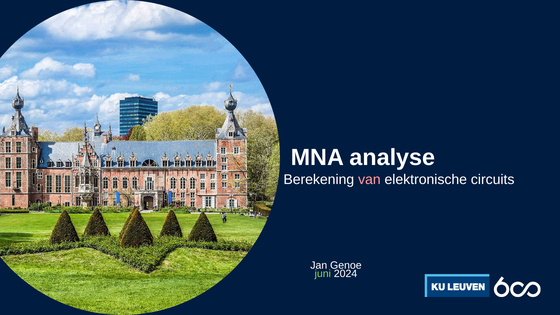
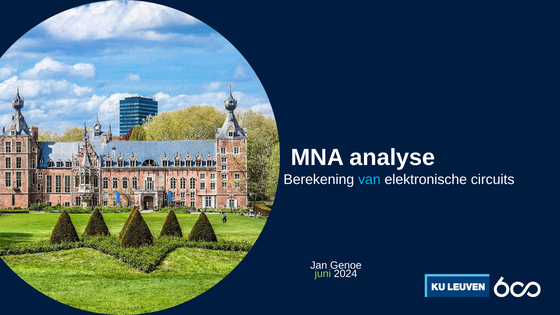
van colour: pink -> light blue
